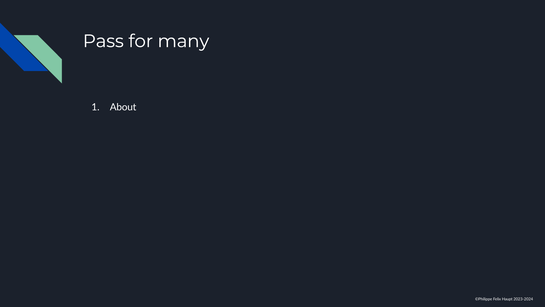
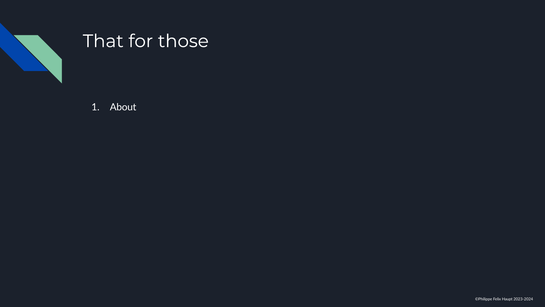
Pass: Pass -> That
many: many -> those
